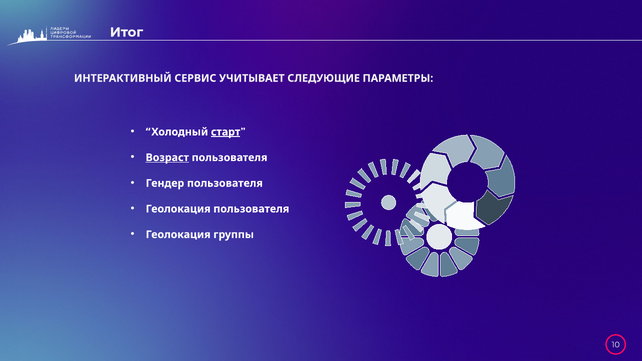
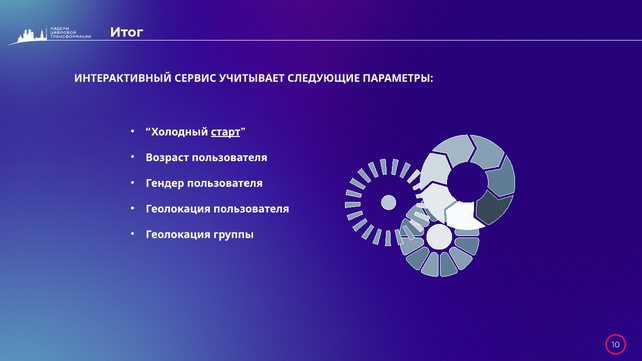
Возраст underline: present -> none
